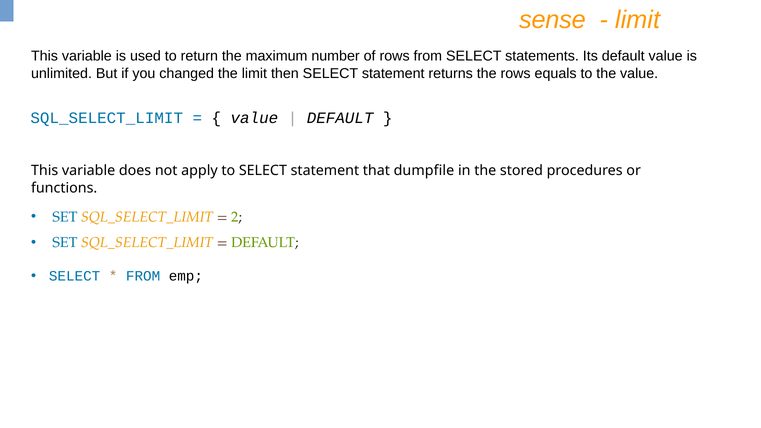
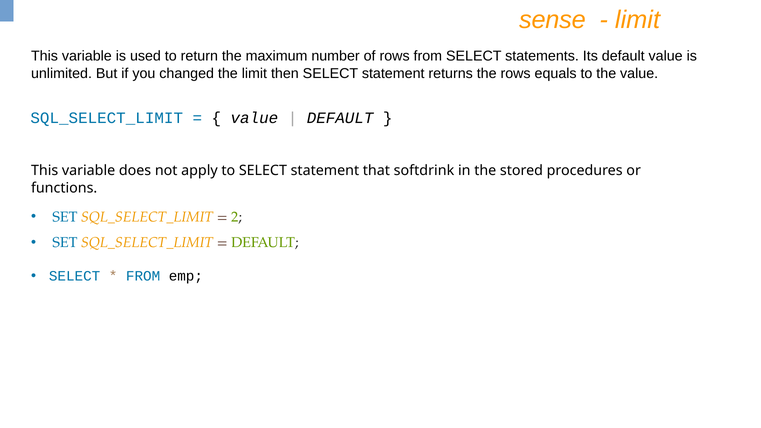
dumpfile: dumpfile -> softdrink
